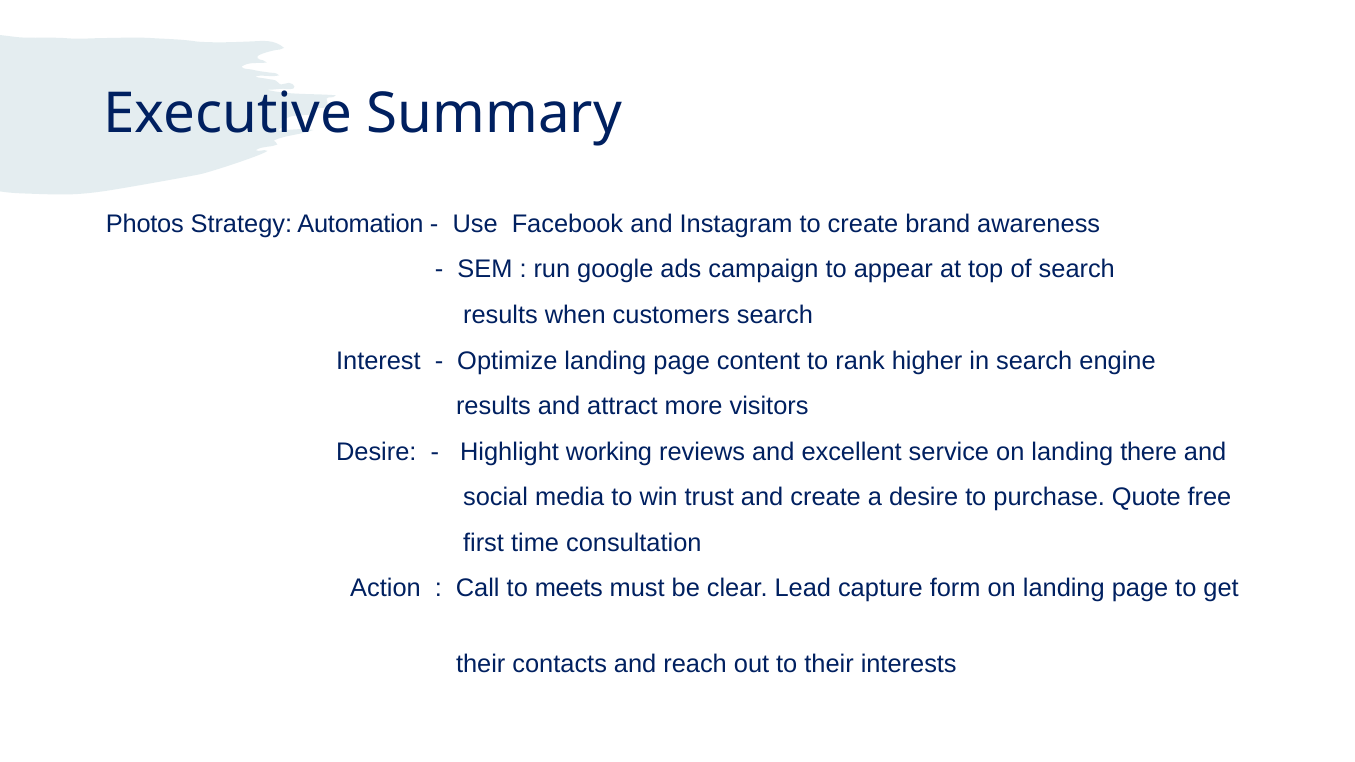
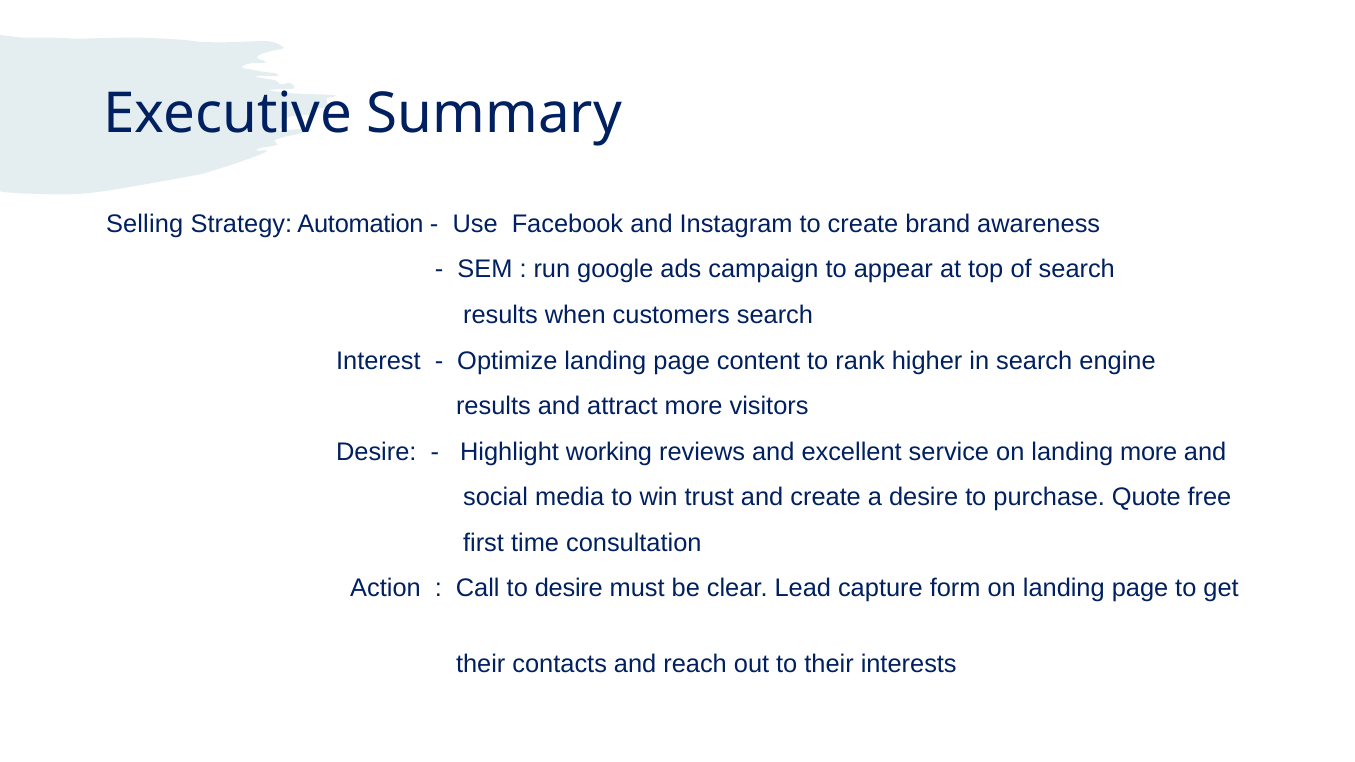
Photos: Photos -> Selling
landing there: there -> more
to meets: meets -> desire
